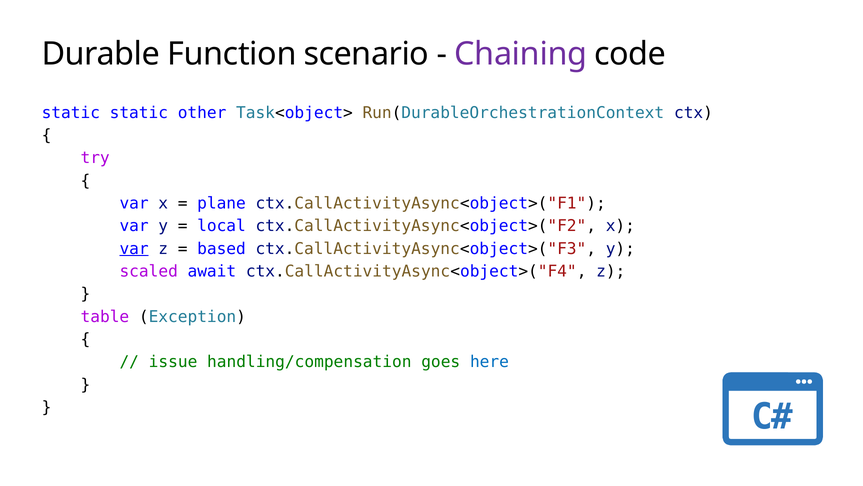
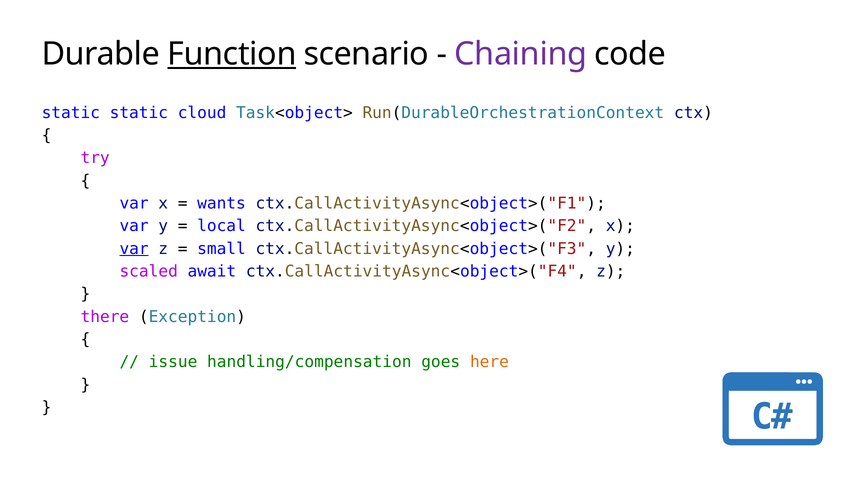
Function underline: none -> present
other: other -> cloud
plane: plane -> wants
based: based -> small
table: table -> there
here colour: blue -> orange
